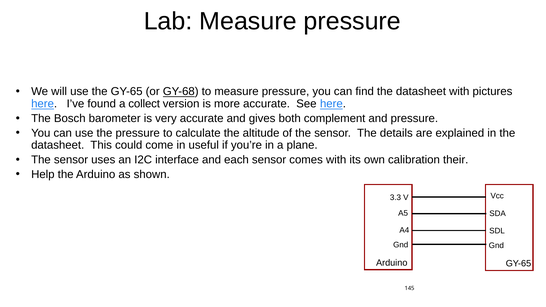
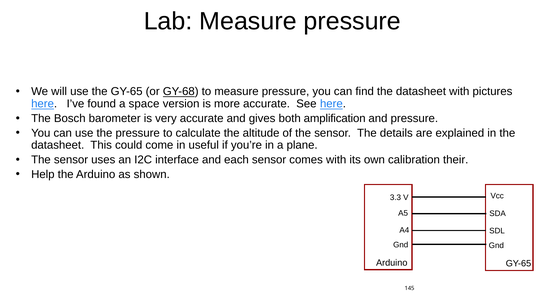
collect: collect -> space
complement: complement -> amplification
